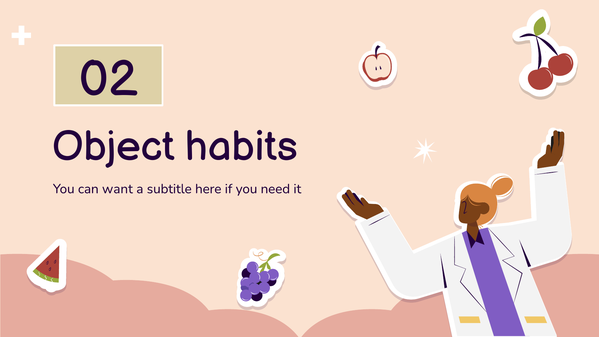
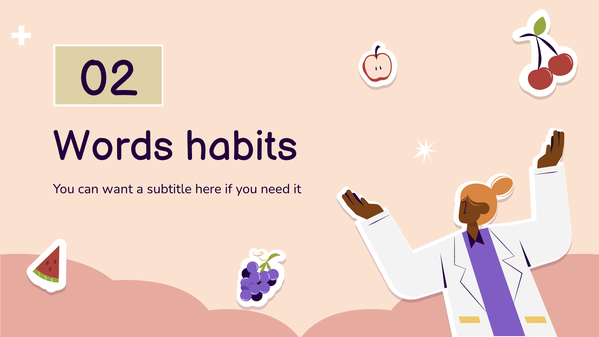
Object: Object -> Words
